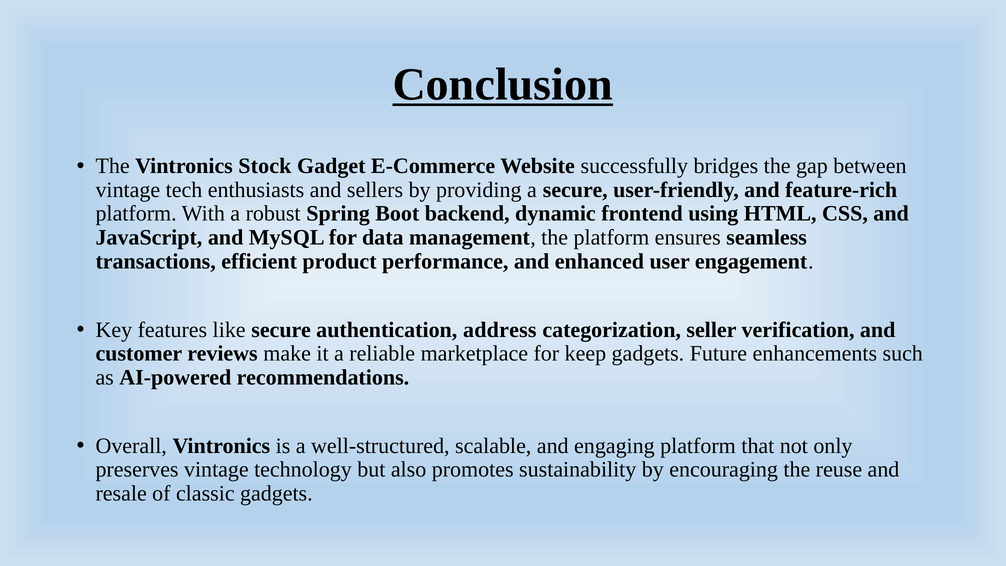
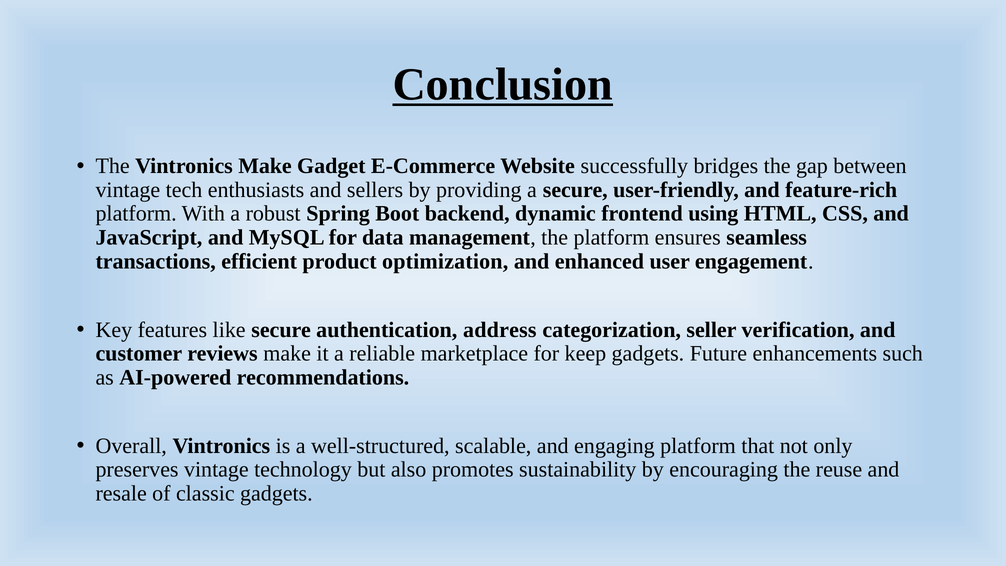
Vintronics Stock: Stock -> Make
performance: performance -> optimization
